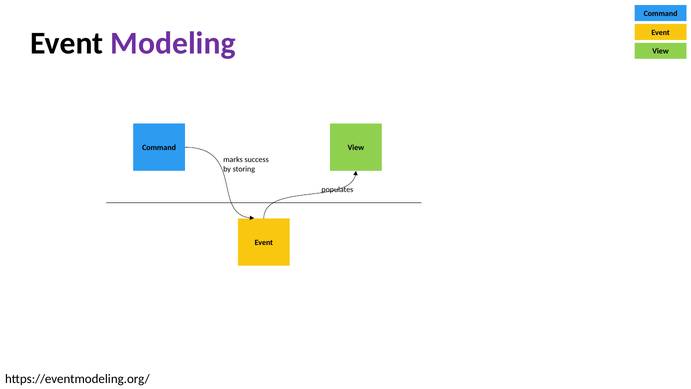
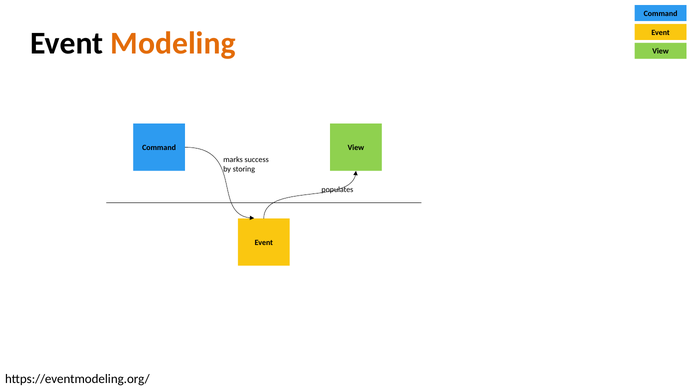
Modeling colour: purple -> orange
